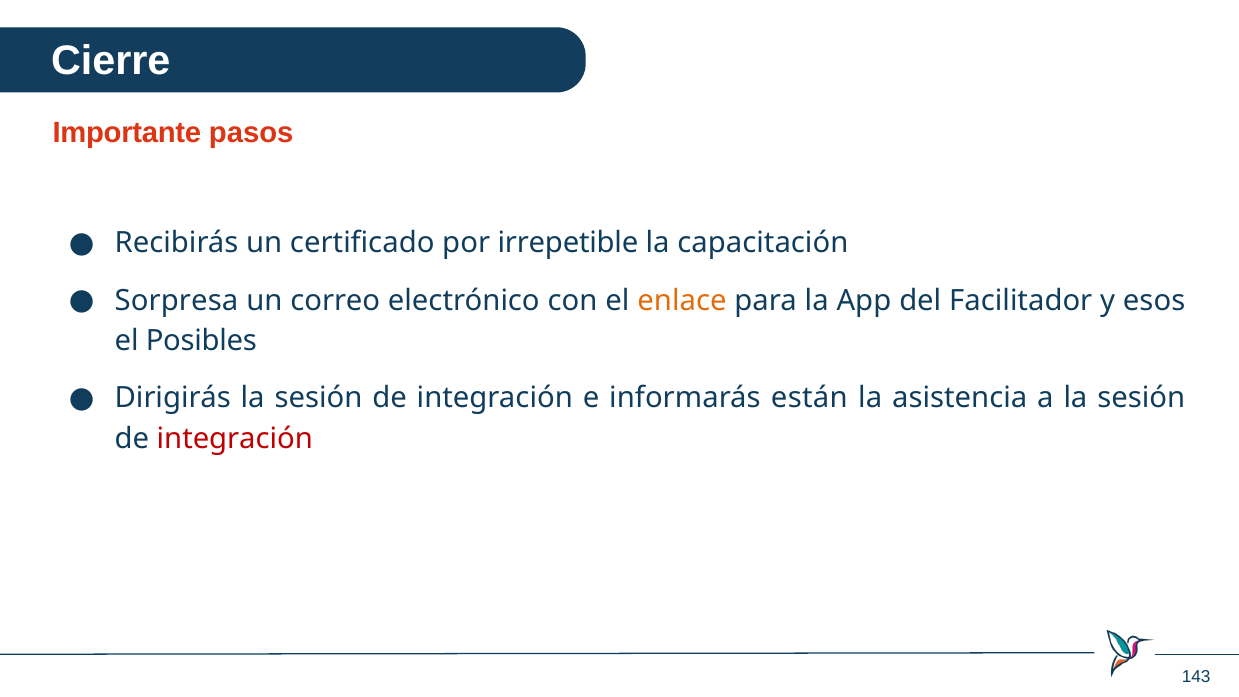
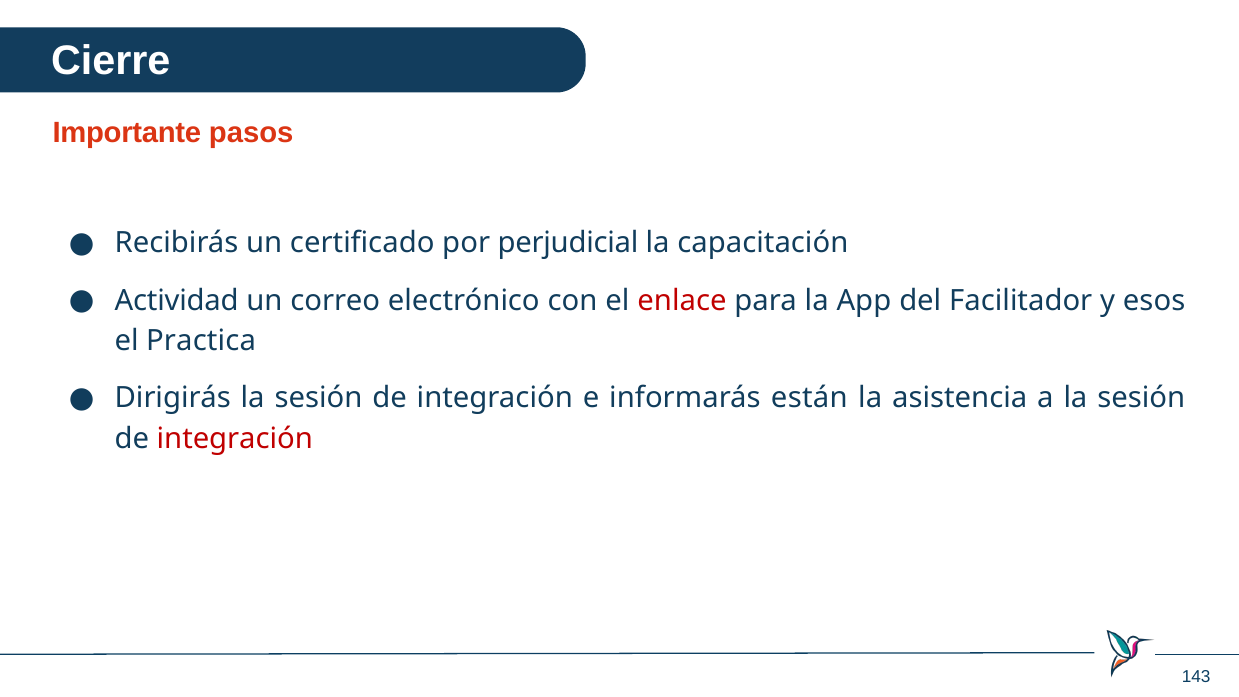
irrepetible: irrepetible -> perjudicial
Sorpresa: Sorpresa -> Actividad
enlace colour: orange -> red
Posibles: Posibles -> Practica
